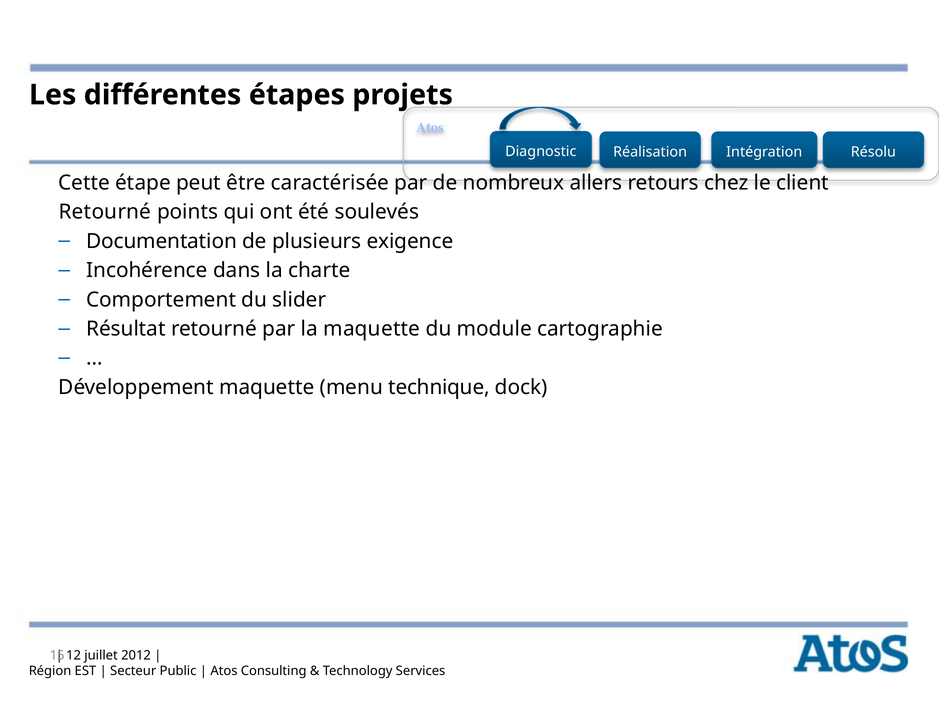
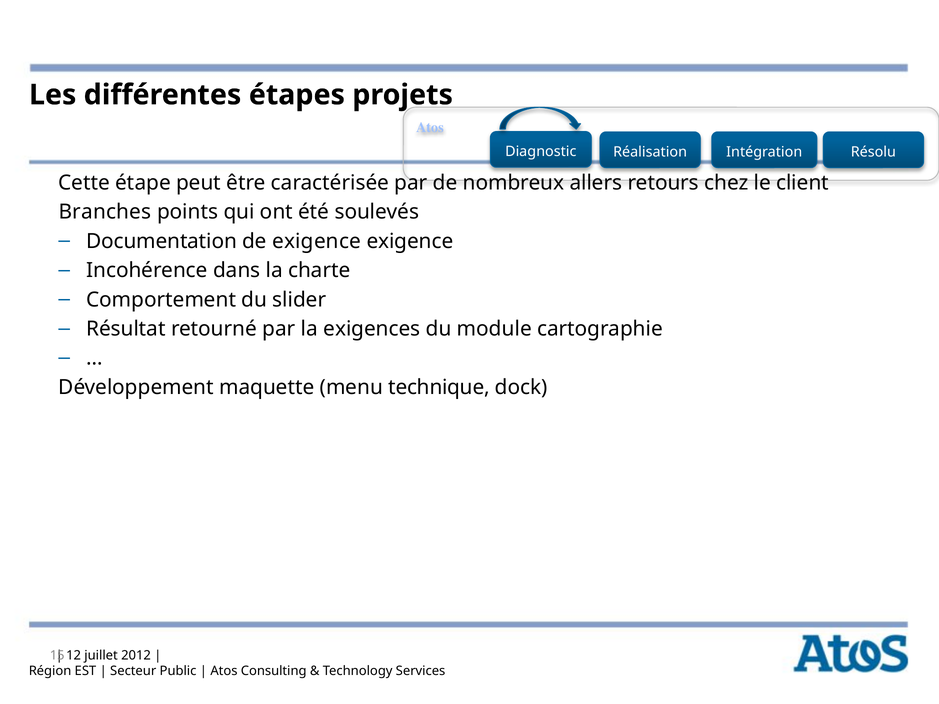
Retourné at (105, 212): Retourné -> Branches
de plusieurs: plusieurs -> exigence
la maquette: maquette -> exigences
